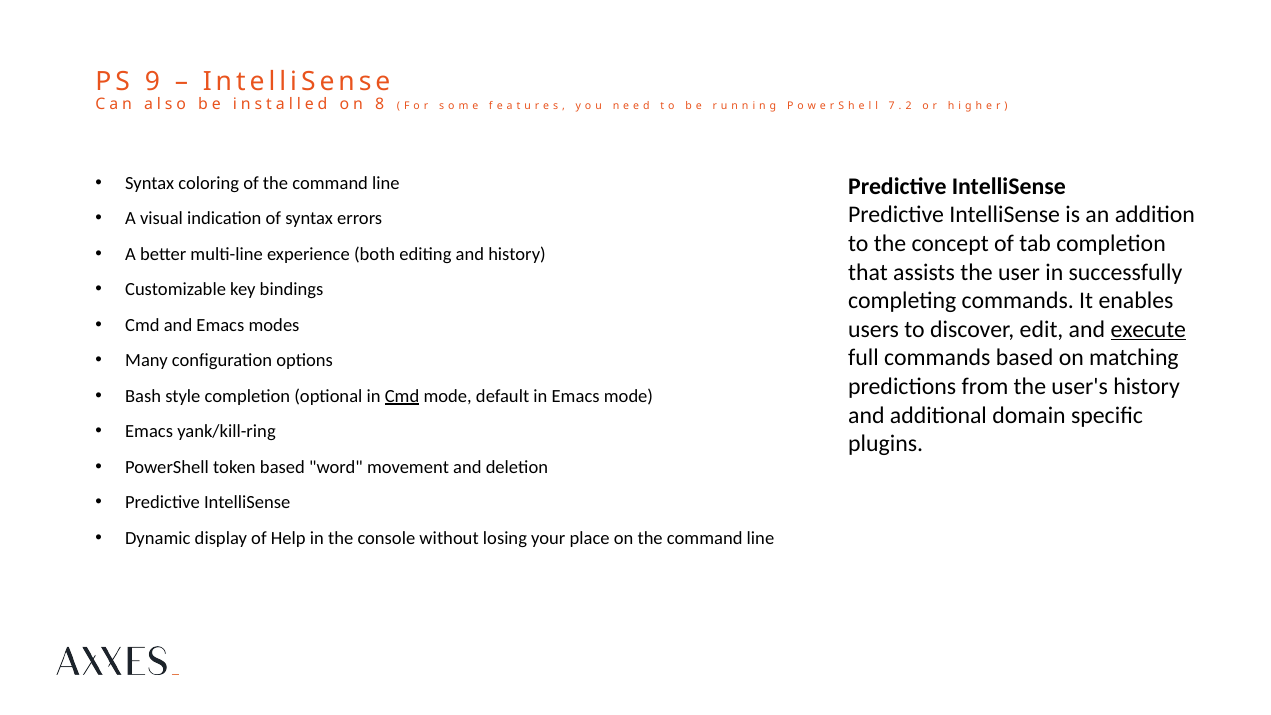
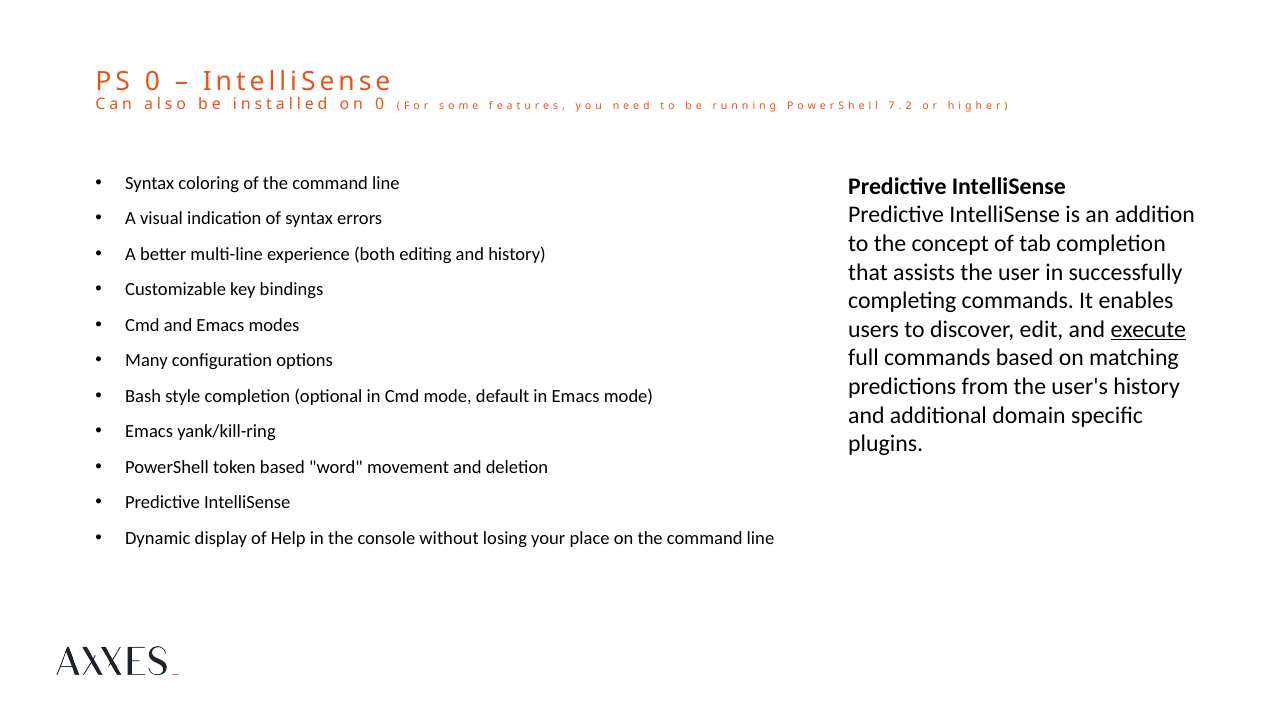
PS 9: 9 -> 0
8 at (380, 104): 8 -> 0
Cmd at (402, 396) underline: present -> none
